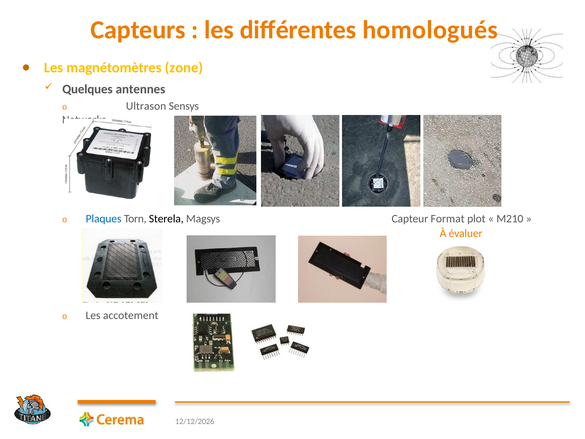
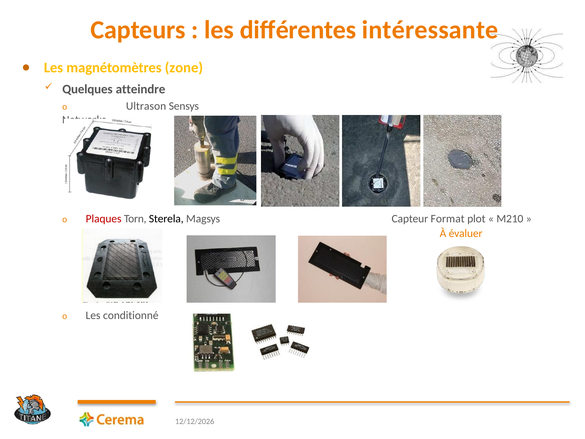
homologués: homologués -> intéressante
antennes: antennes -> atteindre
Plaques colour: blue -> red
accotement: accotement -> conditionné
